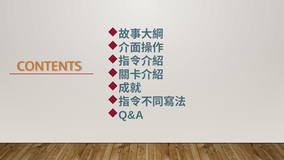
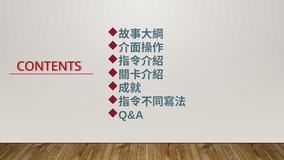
CONTENTS colour: orange -> red
